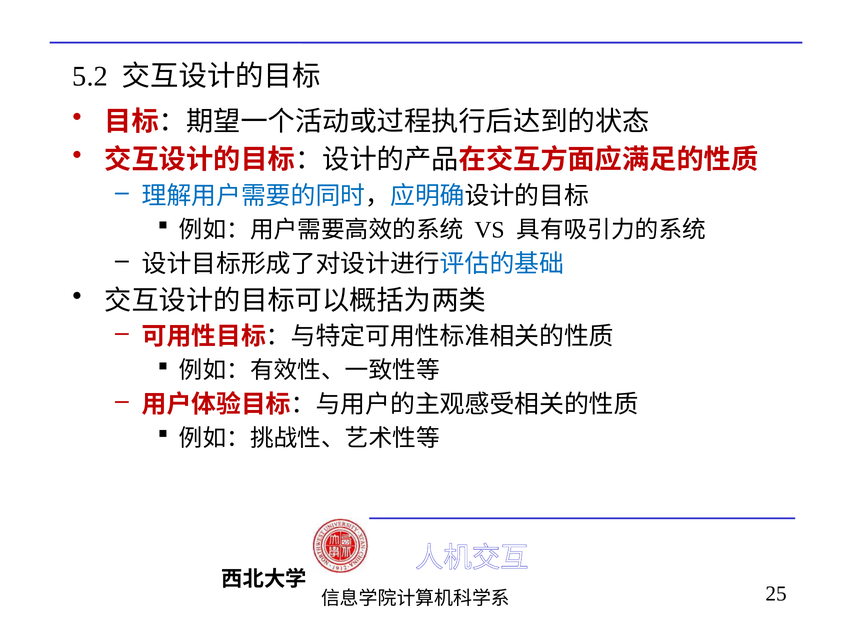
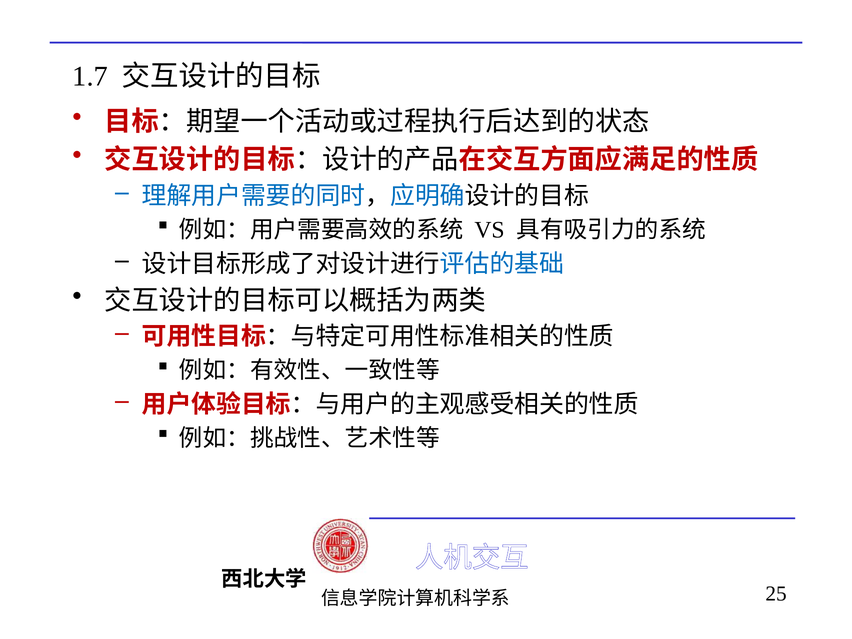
5.2: 5.2 -> 1.7
